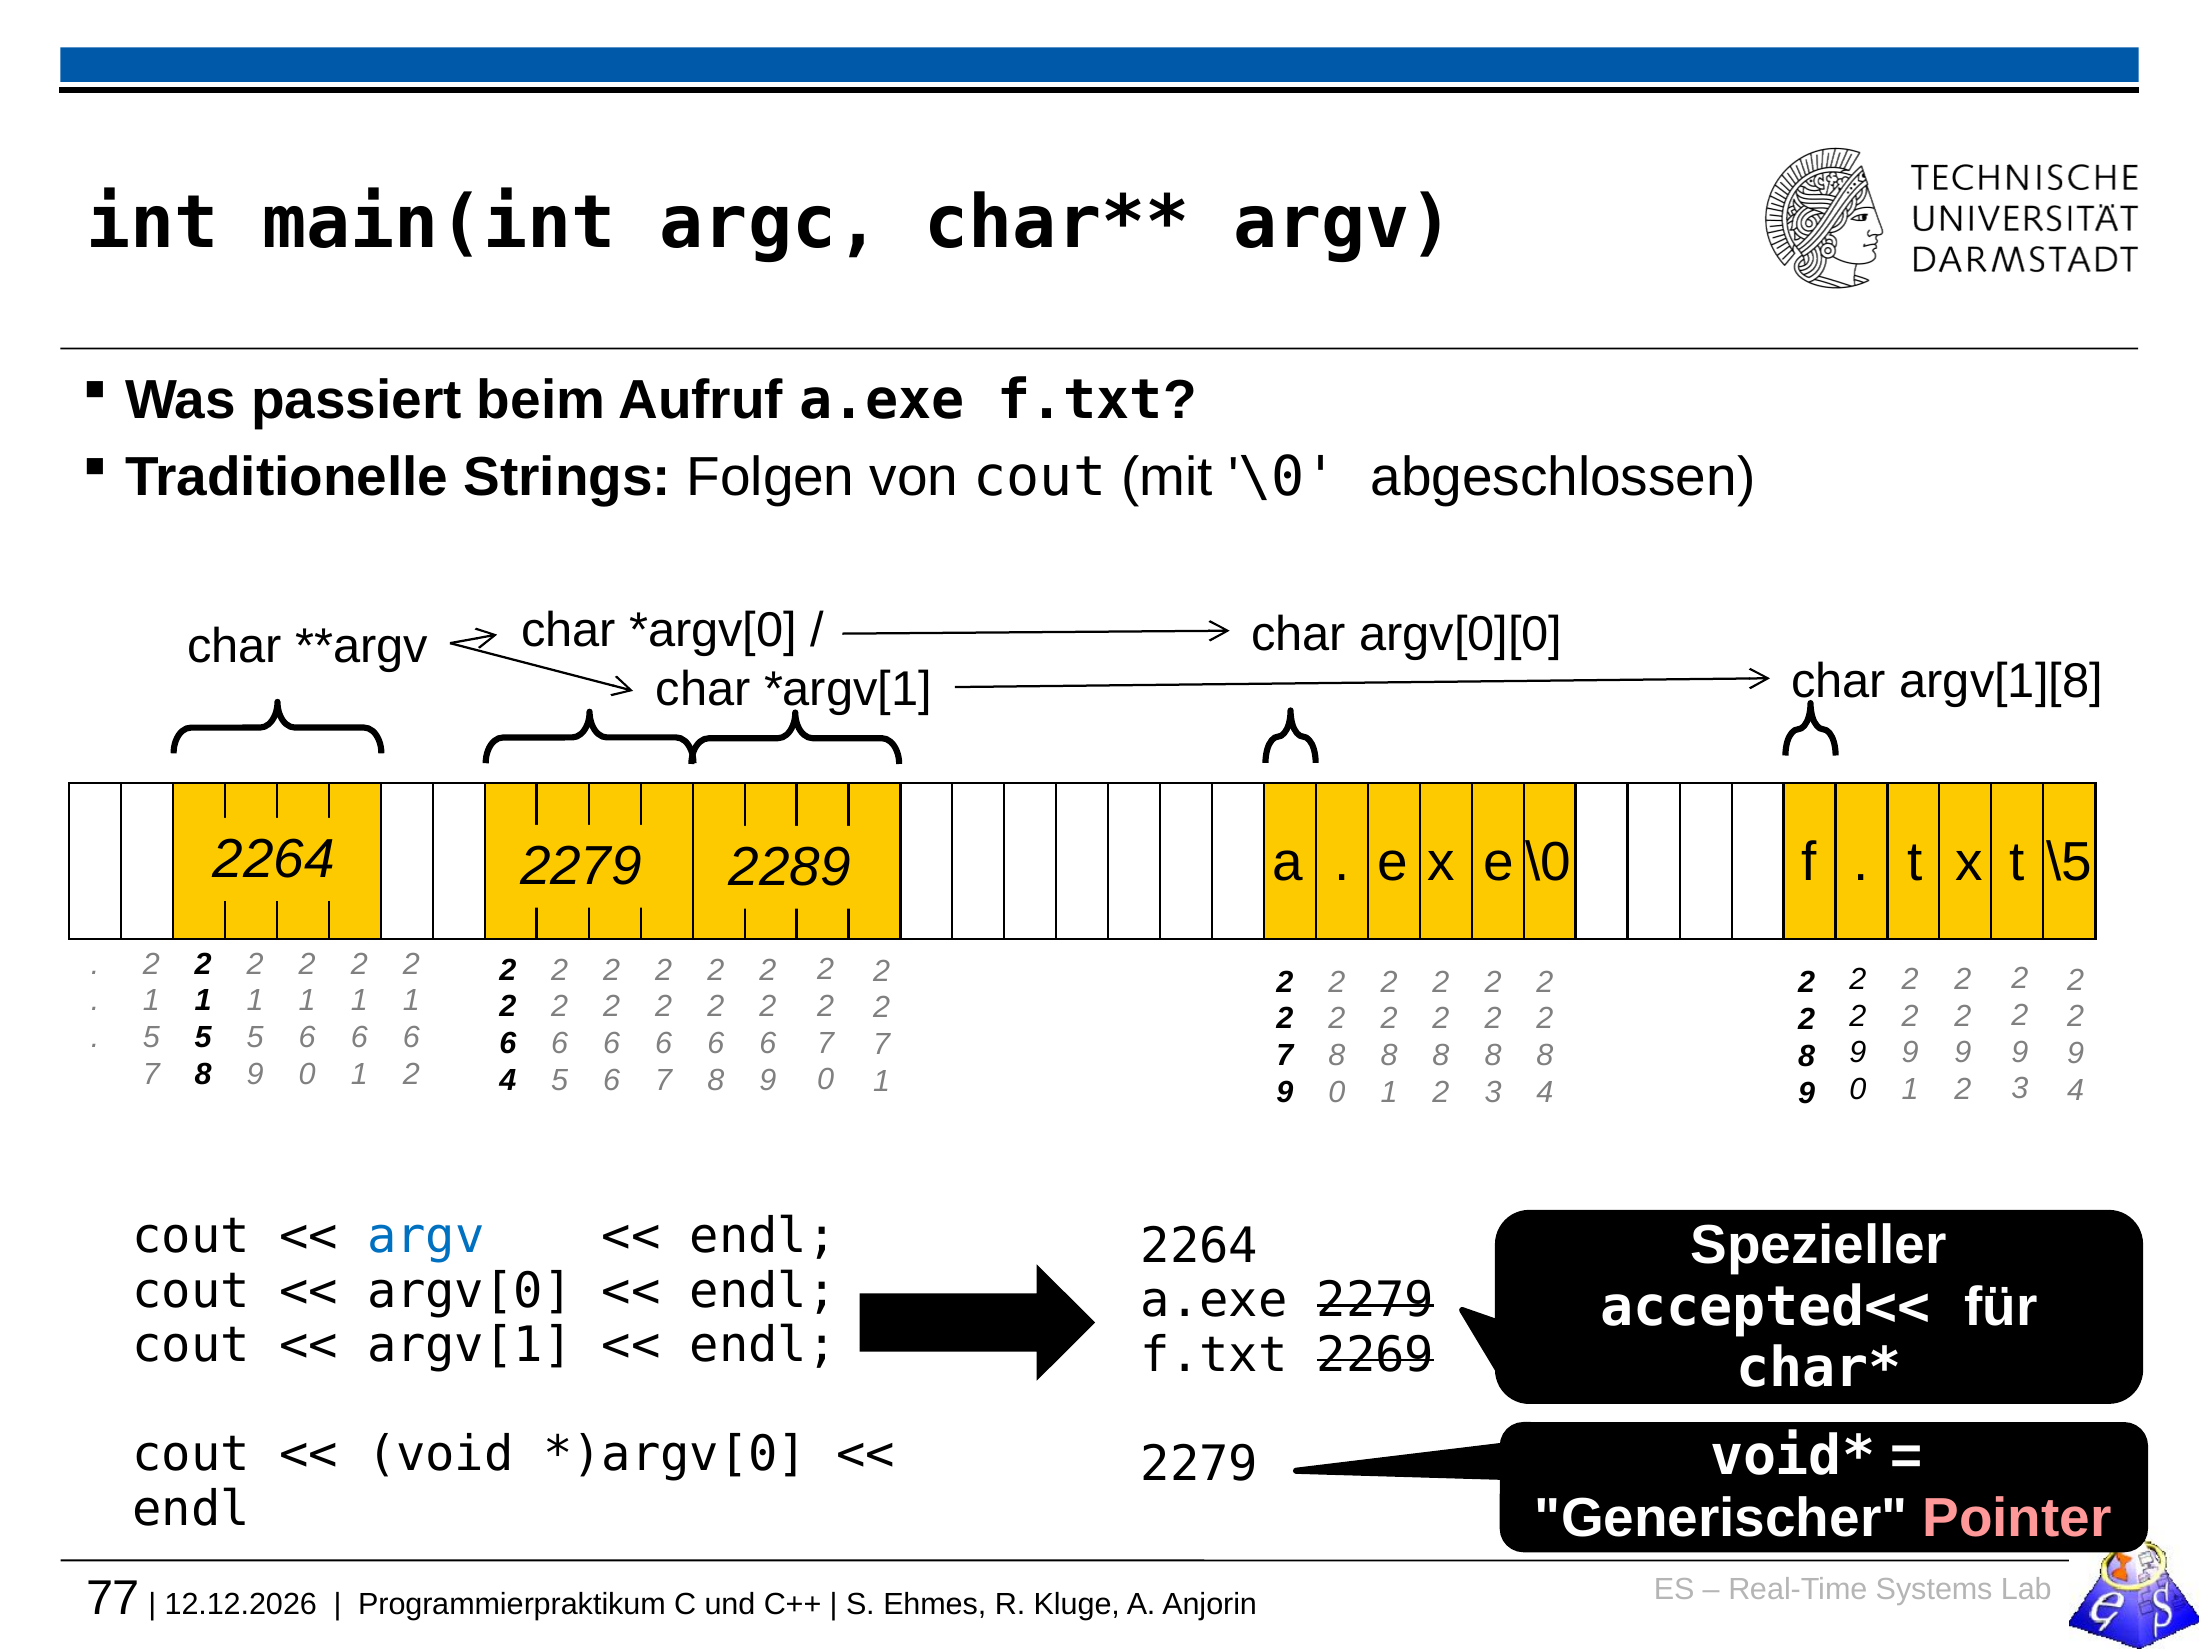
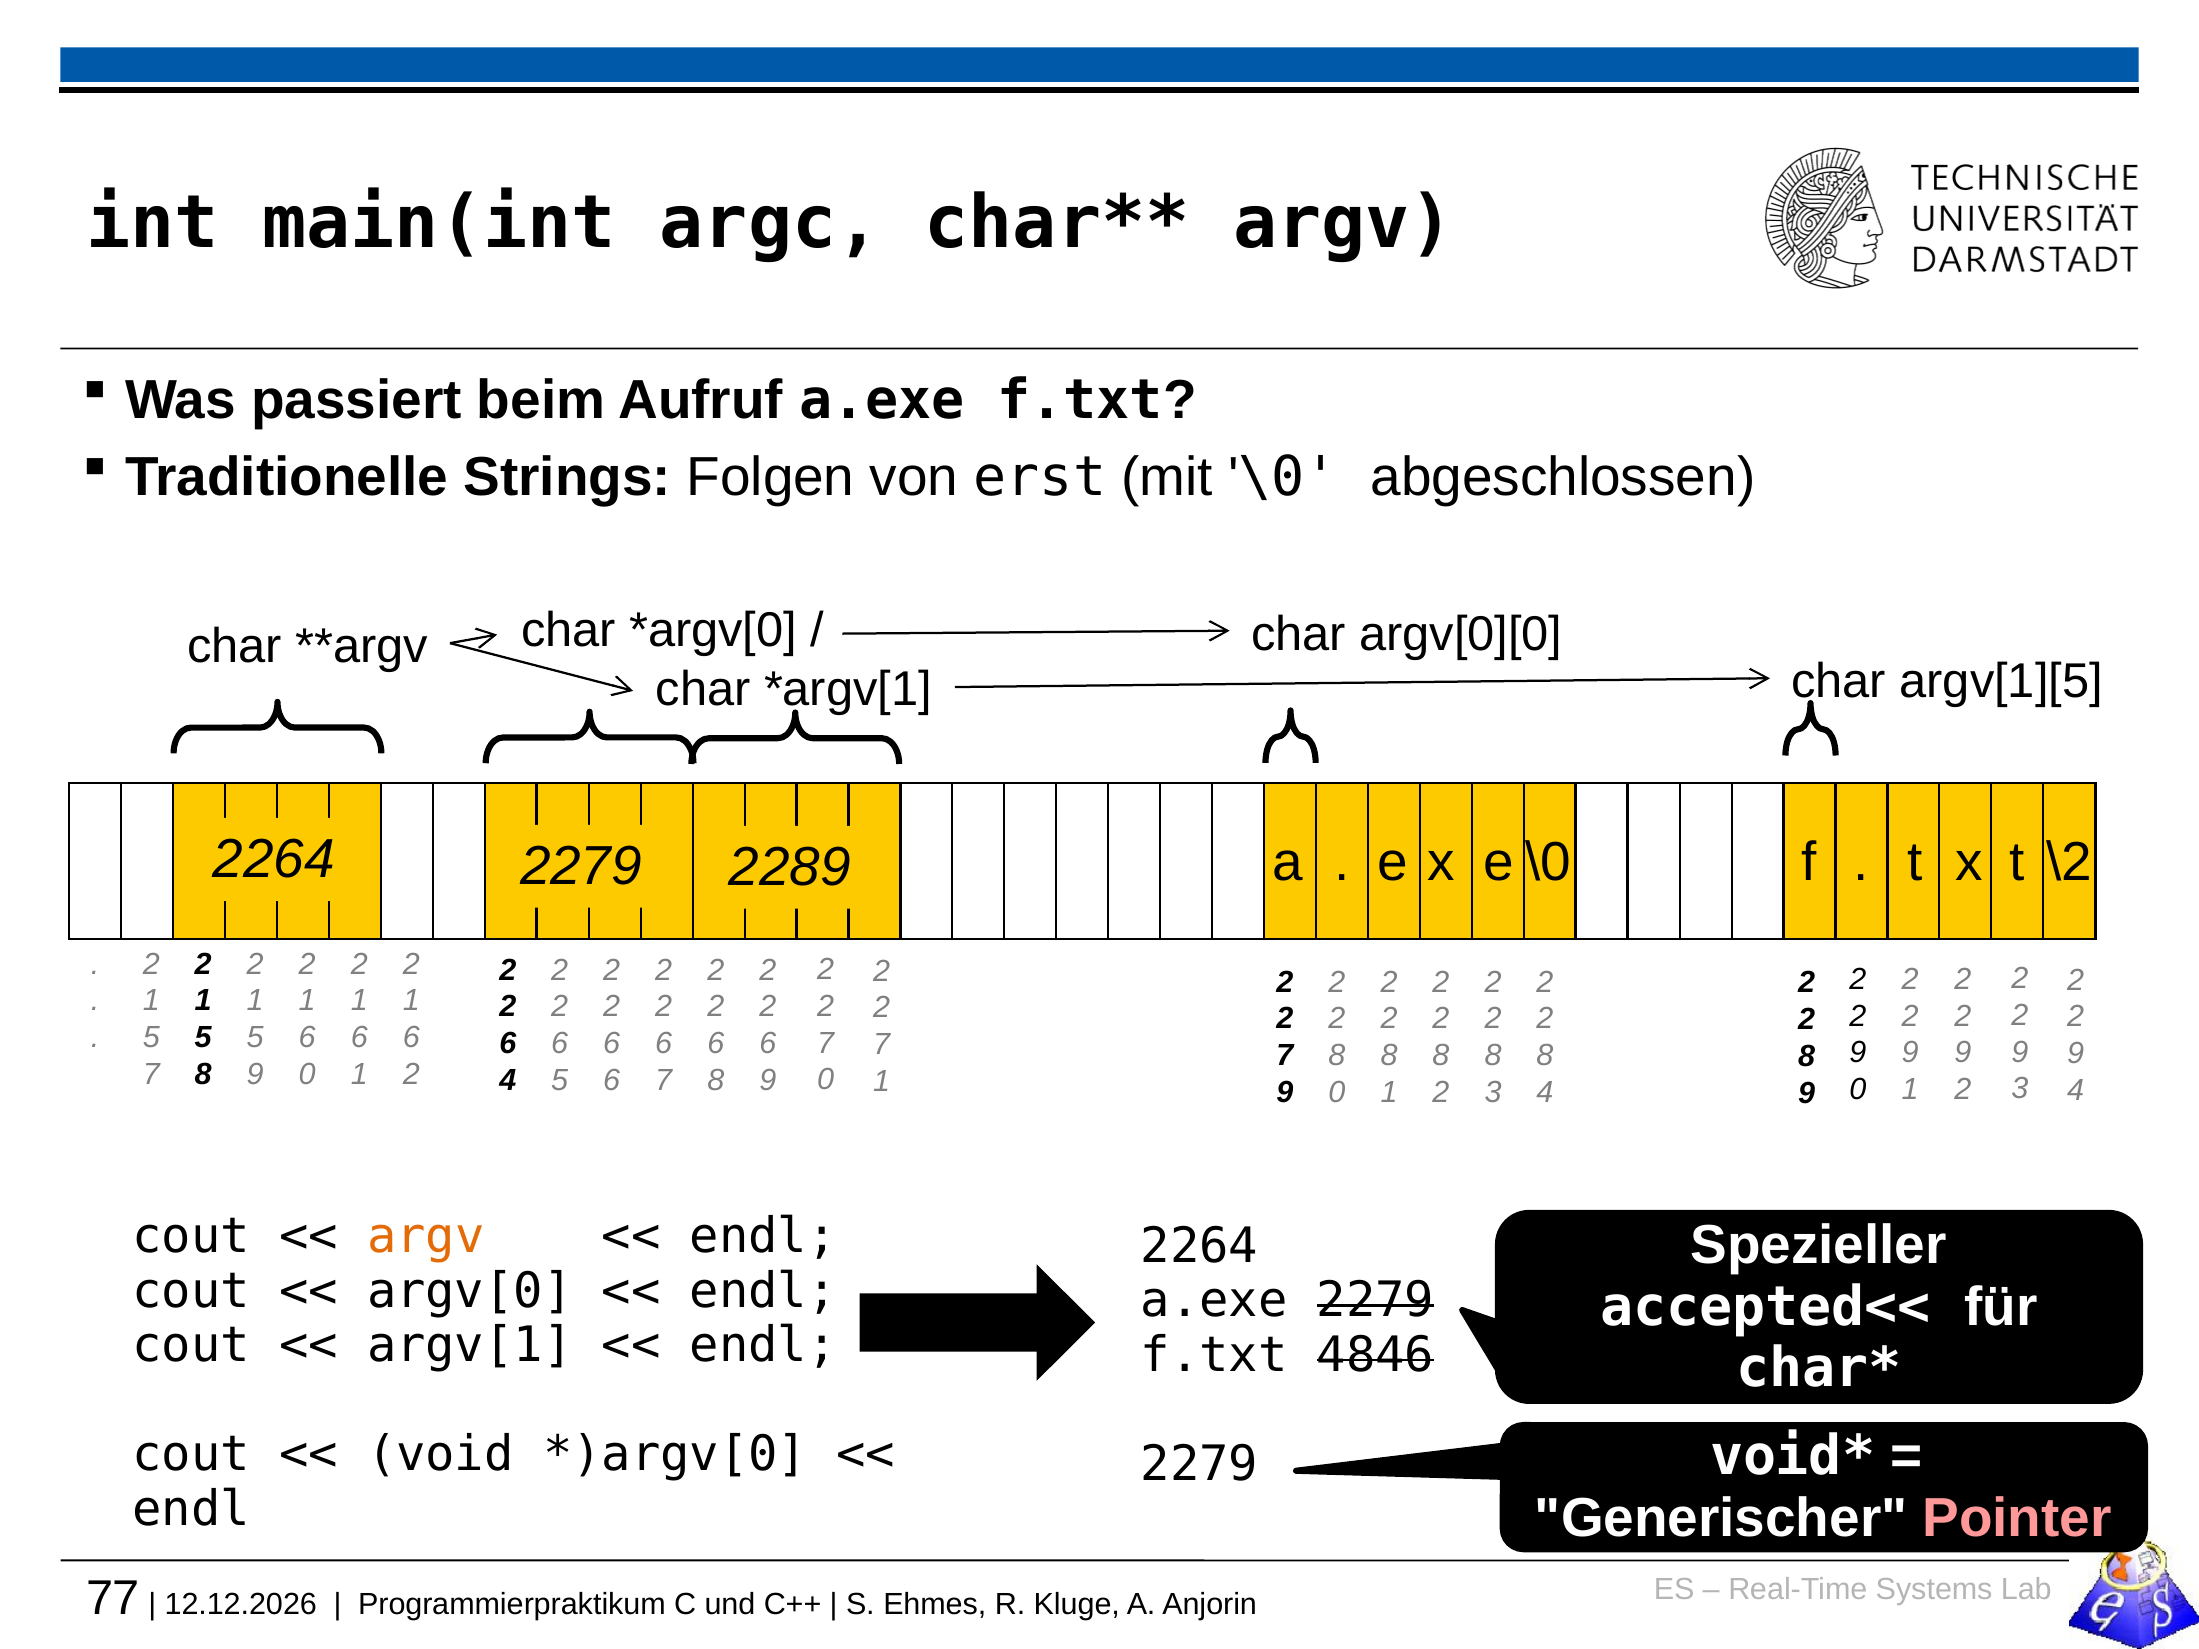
von cout: cout -> erst
argv[1][8: argv[1][8 -> argv[1][5
\5: \5 -> \2
argv at (426, 1237) colour: blue -> orange
2269: 2269 -> 4846
